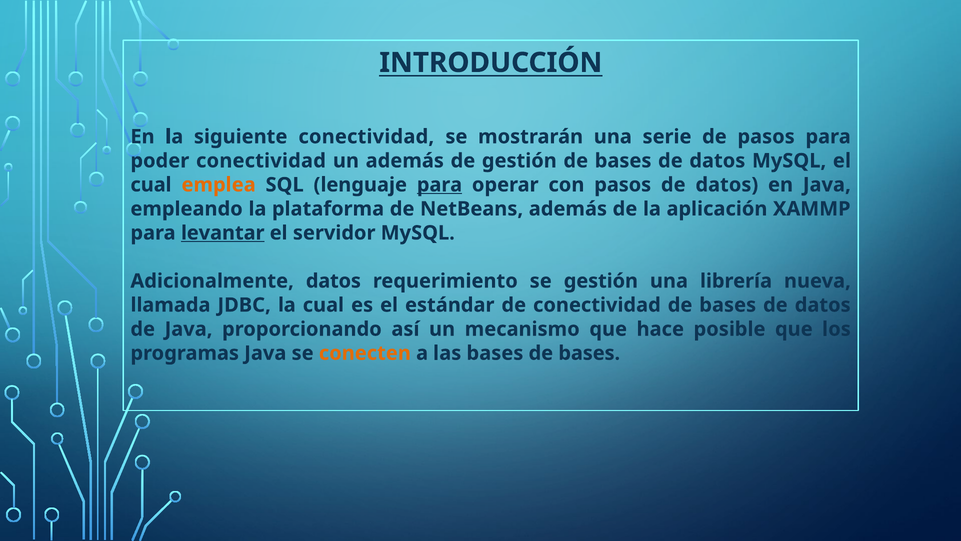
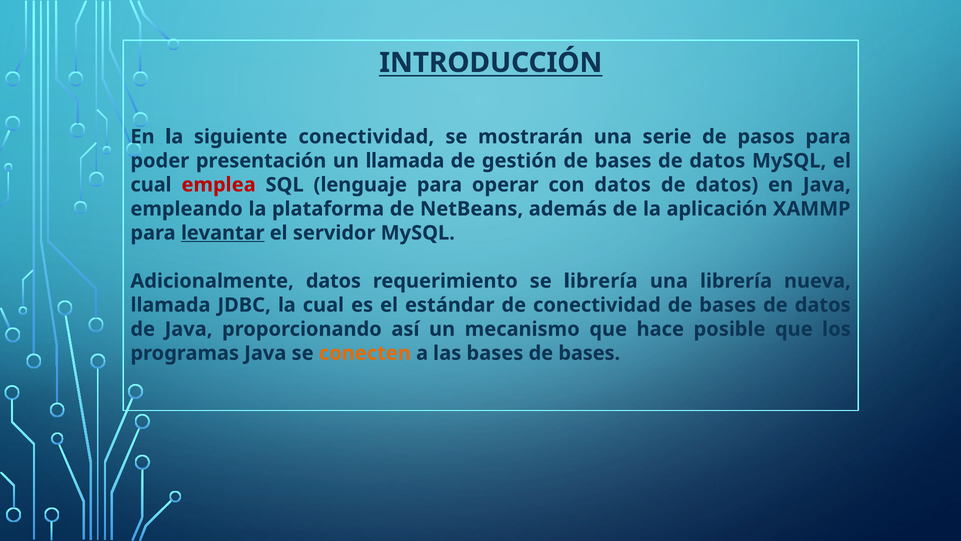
poder conectividad: conectividad -> presentación
un además: además -> llamada
emplea colour: orange -> red
para at (439, 185) underline: present -> none
con pasos: pasos -> datos
se gestión: gestión -> librería
